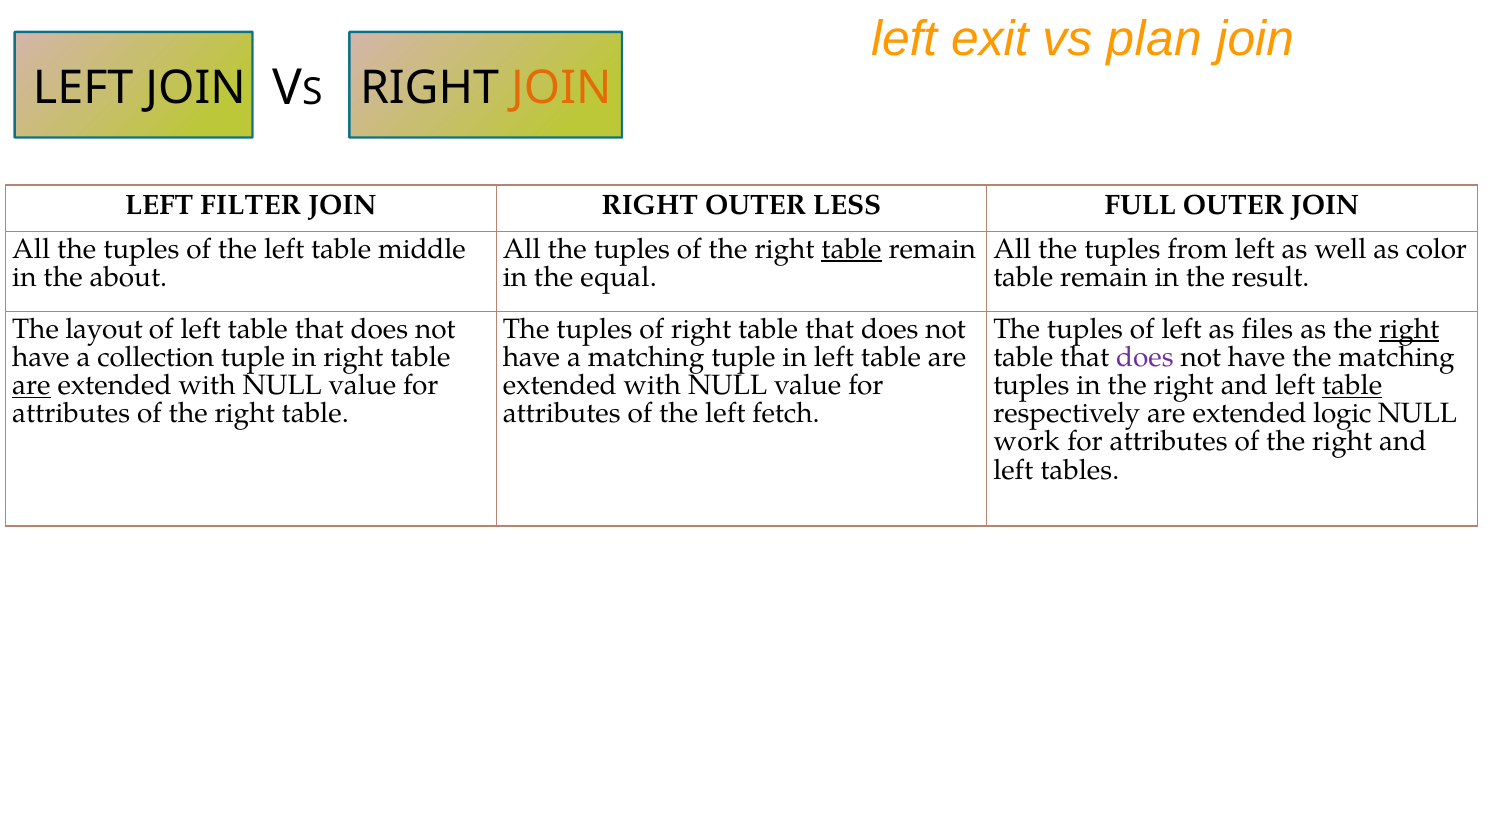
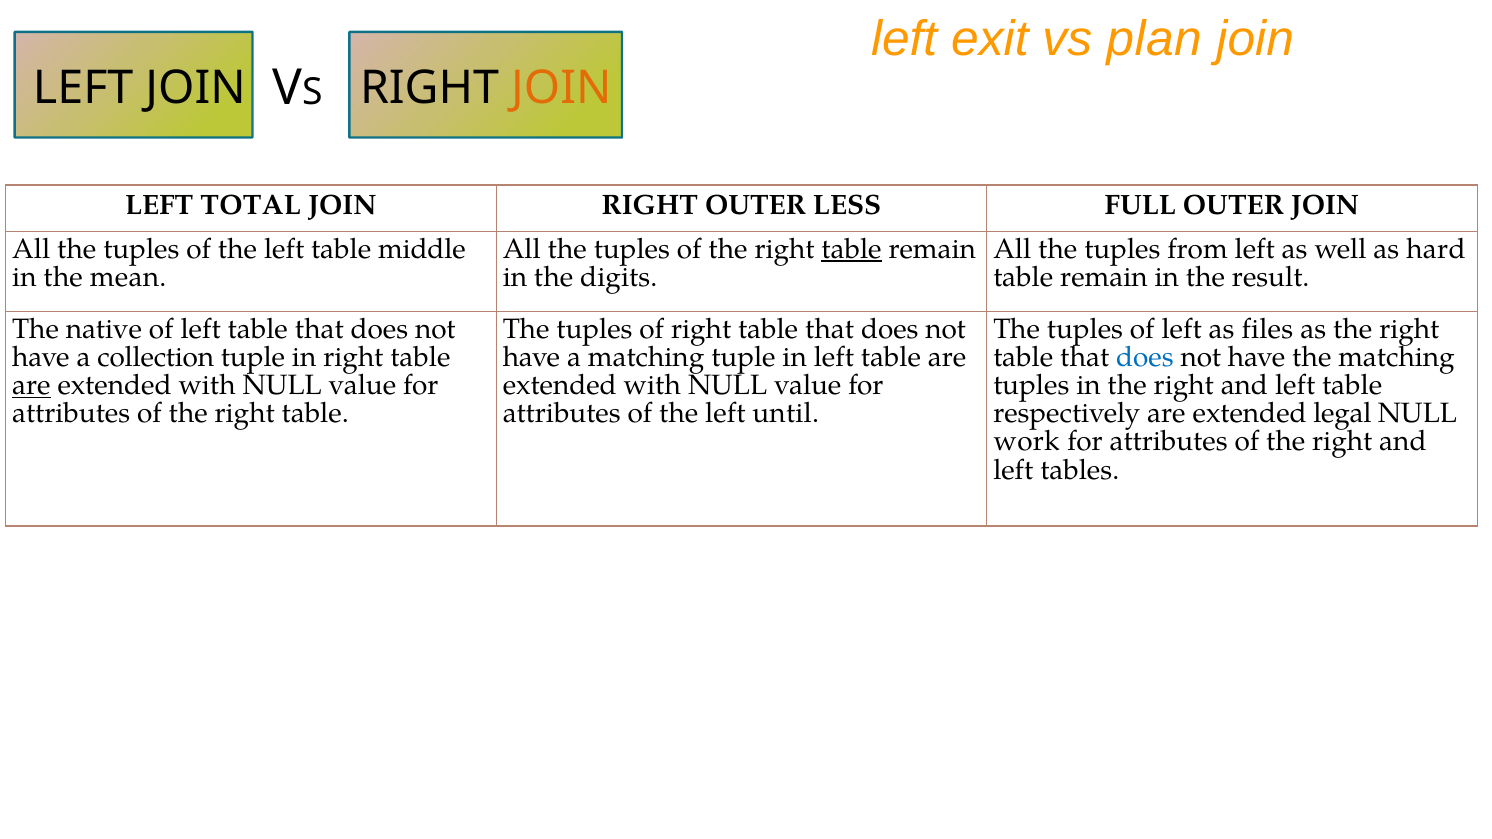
FILTER: FILTER -> TOTAL
color: color -> hard
about: about -> mean
equal: equal -> digits
layout: layout -> native
right at (1409, 329) underline: present -> none
does at (1145, 357) colour: purple -> blue
table at (1352, 386) underline: present -> none
fetch: fetch -> until
logic: logic -> legal
